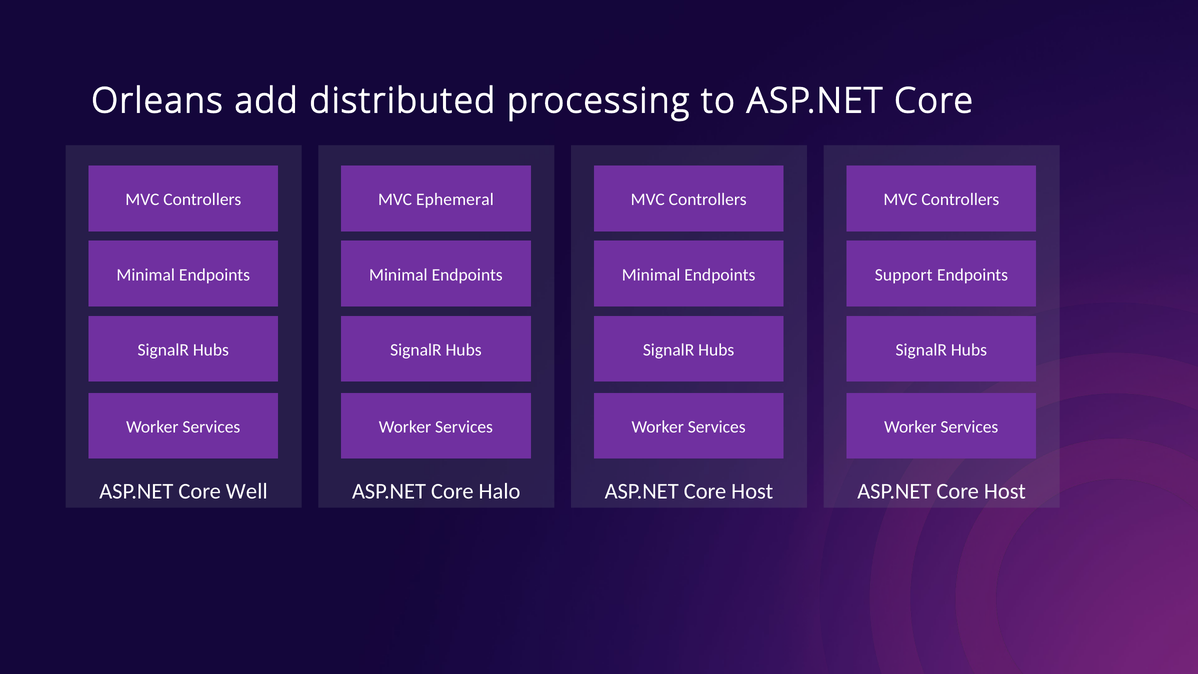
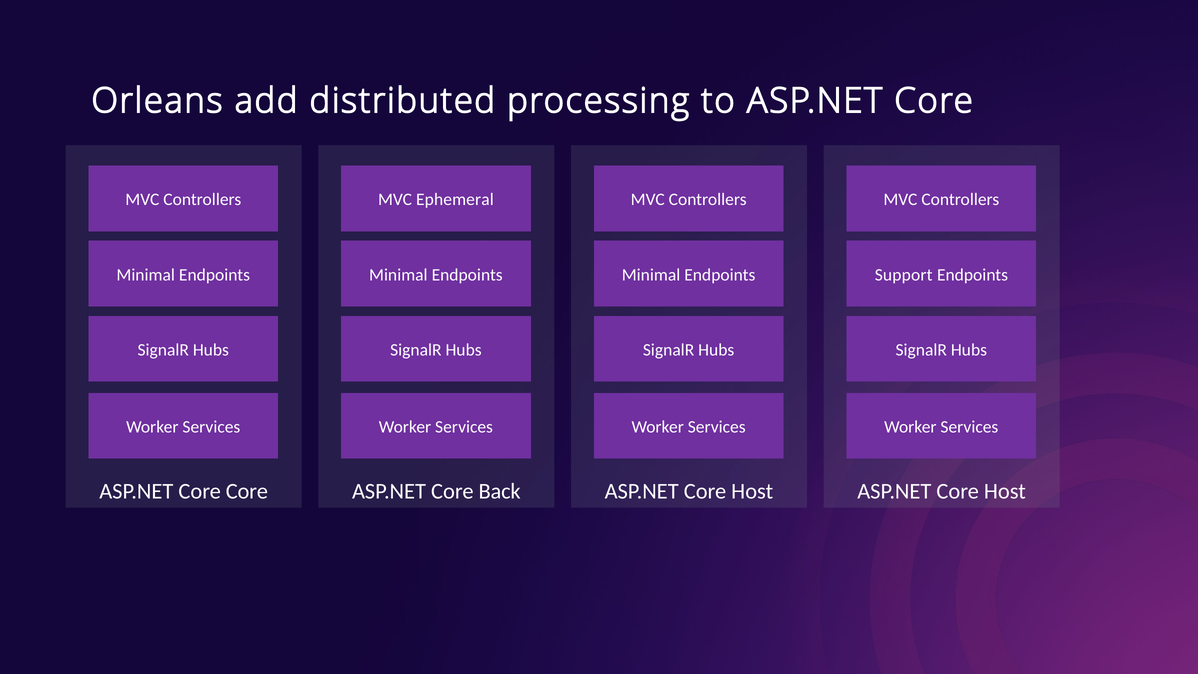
Core Well: Well -> Core
Halo: Halo -> Back
